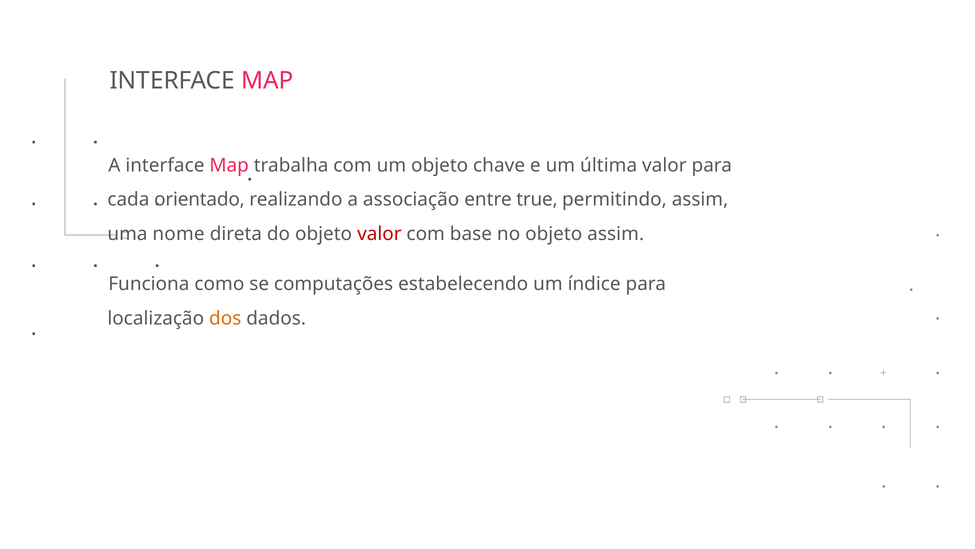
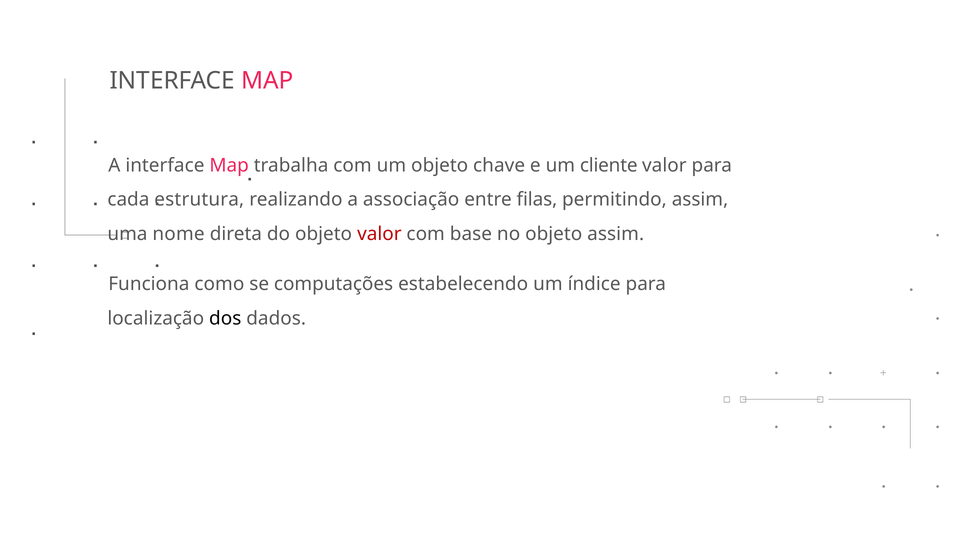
última: última -> cliente
orientado: orientado -> estrutura
true: true -> filas
dos colour: orange -> black
